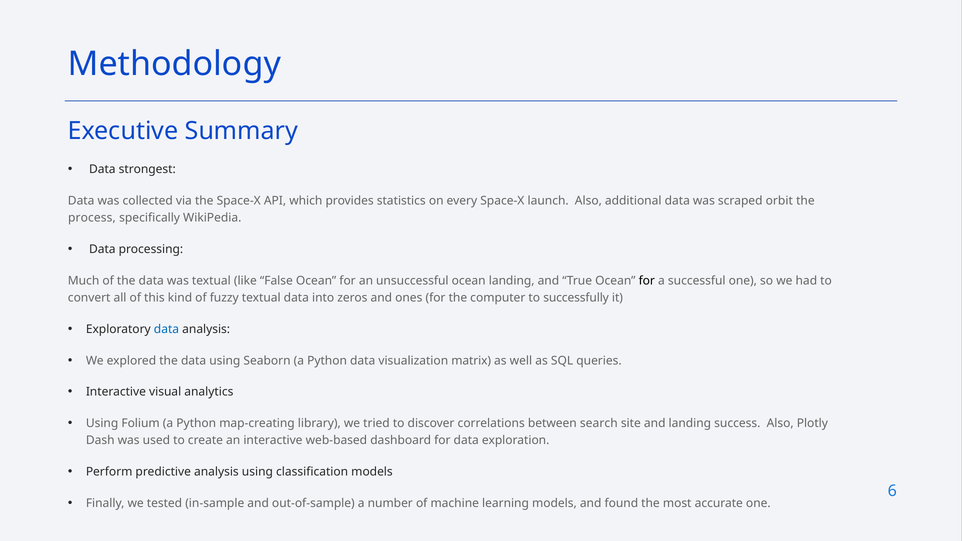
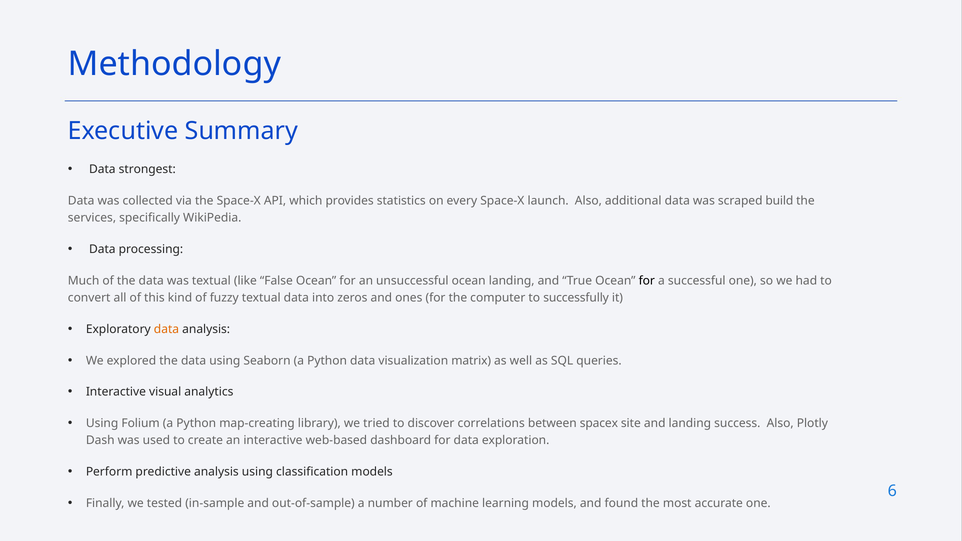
orbit: orbit -> build
process: process -> services
data at (166, 329) colour: blue -> orange
search: search -> spacex
